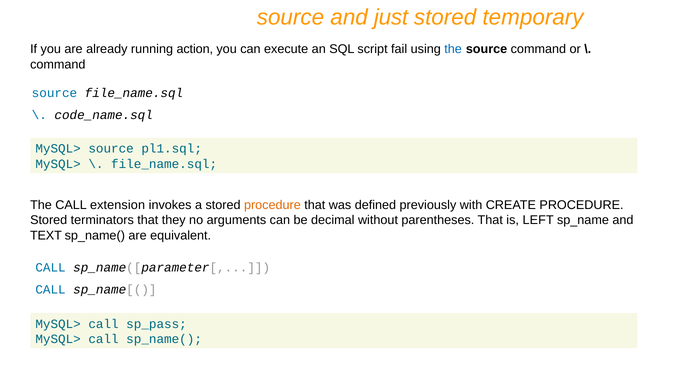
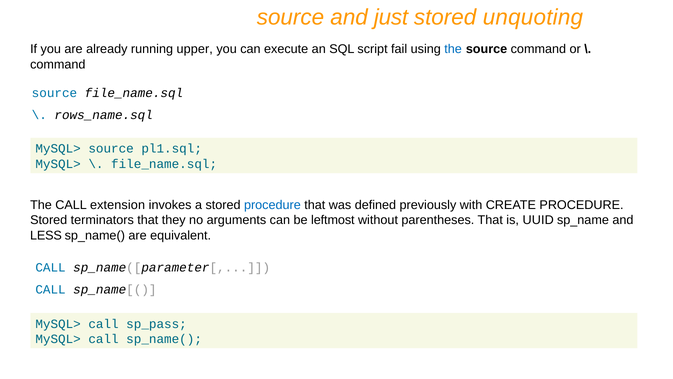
temporary: temporary -> unquoting
action: action -> upper
code_name.sql: code_name.sql -> rows_name.sql
procedure at (272, 205) colour: orange -> blue
decimal: decimal -> leftmost
LEFT: LEFT -> UUID
TEXT: TEXT -> LESS
